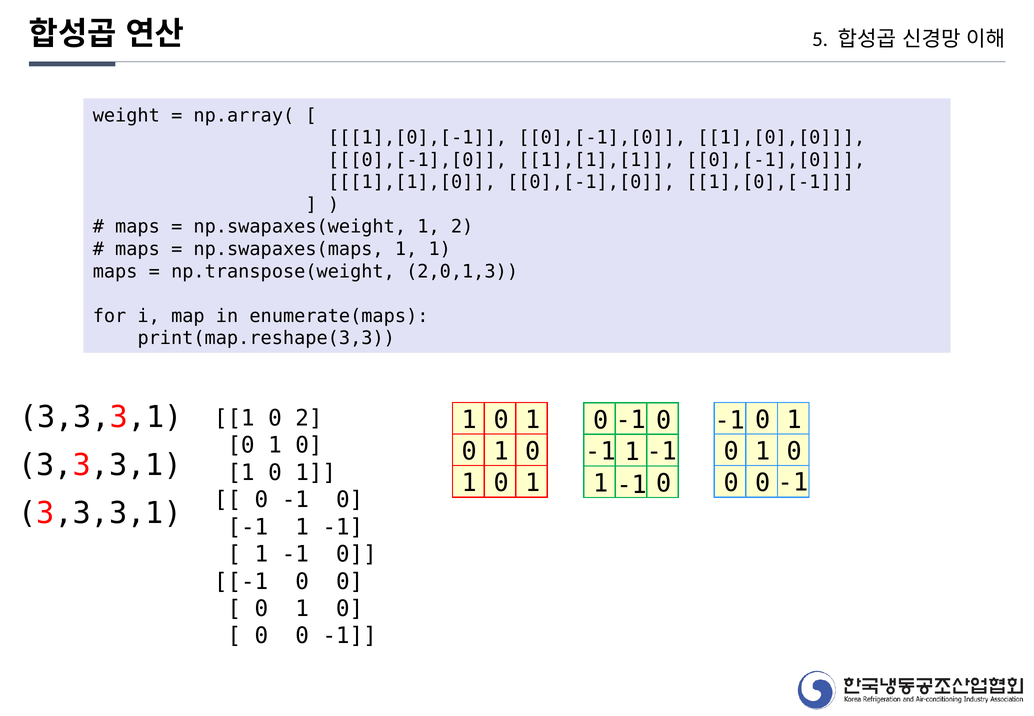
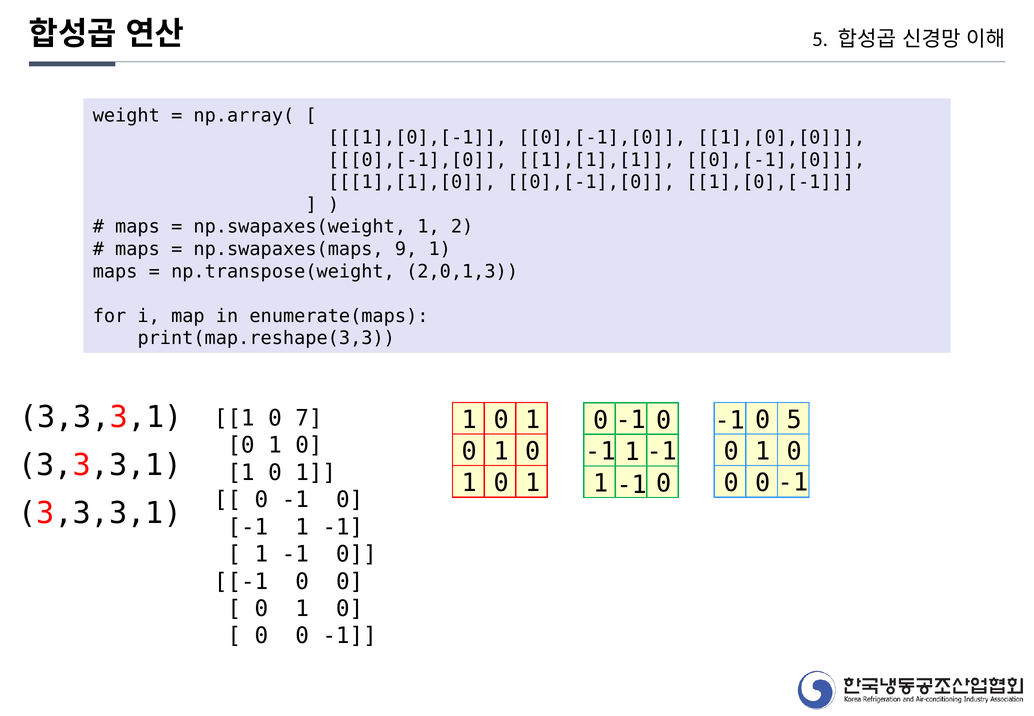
np.swapaxes(maps 1: 1 -> 9
3,3,3,1 0 1: 1 -> 5
0 2: 2 -> 7
